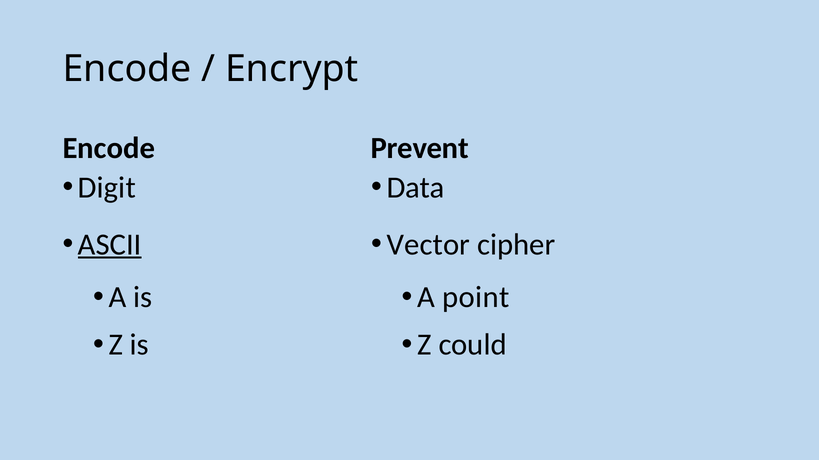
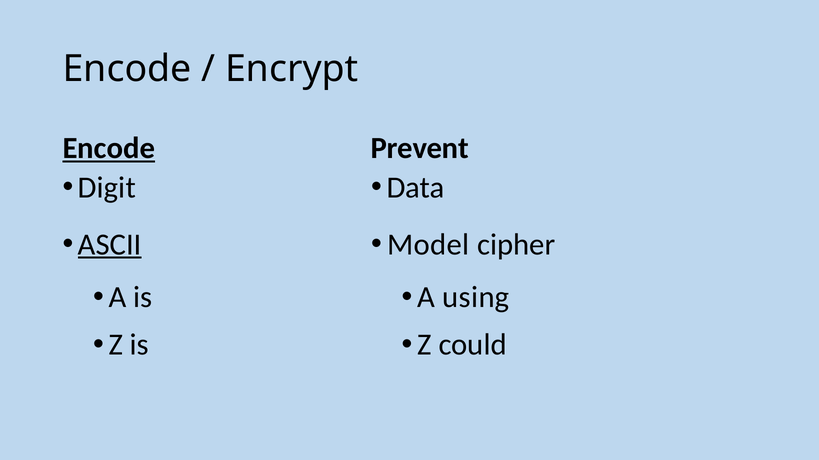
Encode at (109, 148) underline: none -> present
Vector: Vector -> Model
point: point -> using
